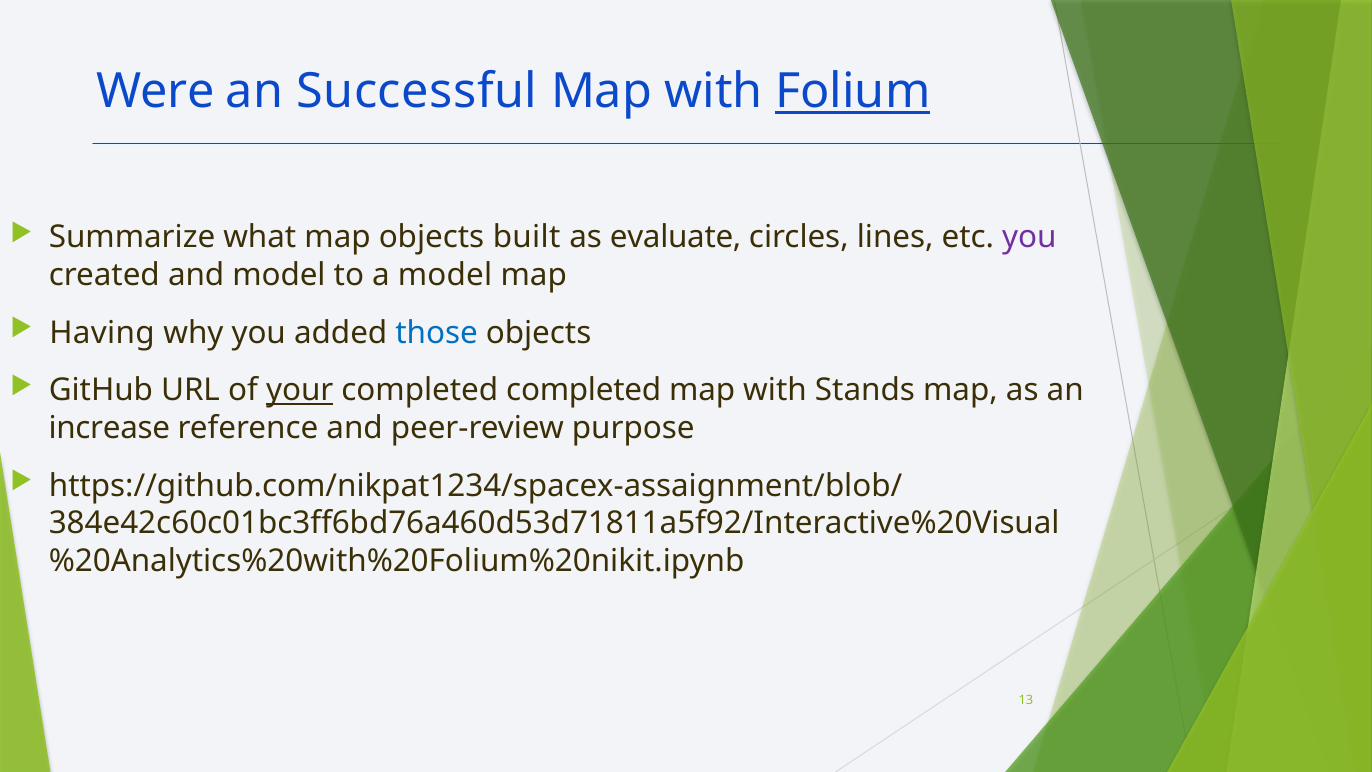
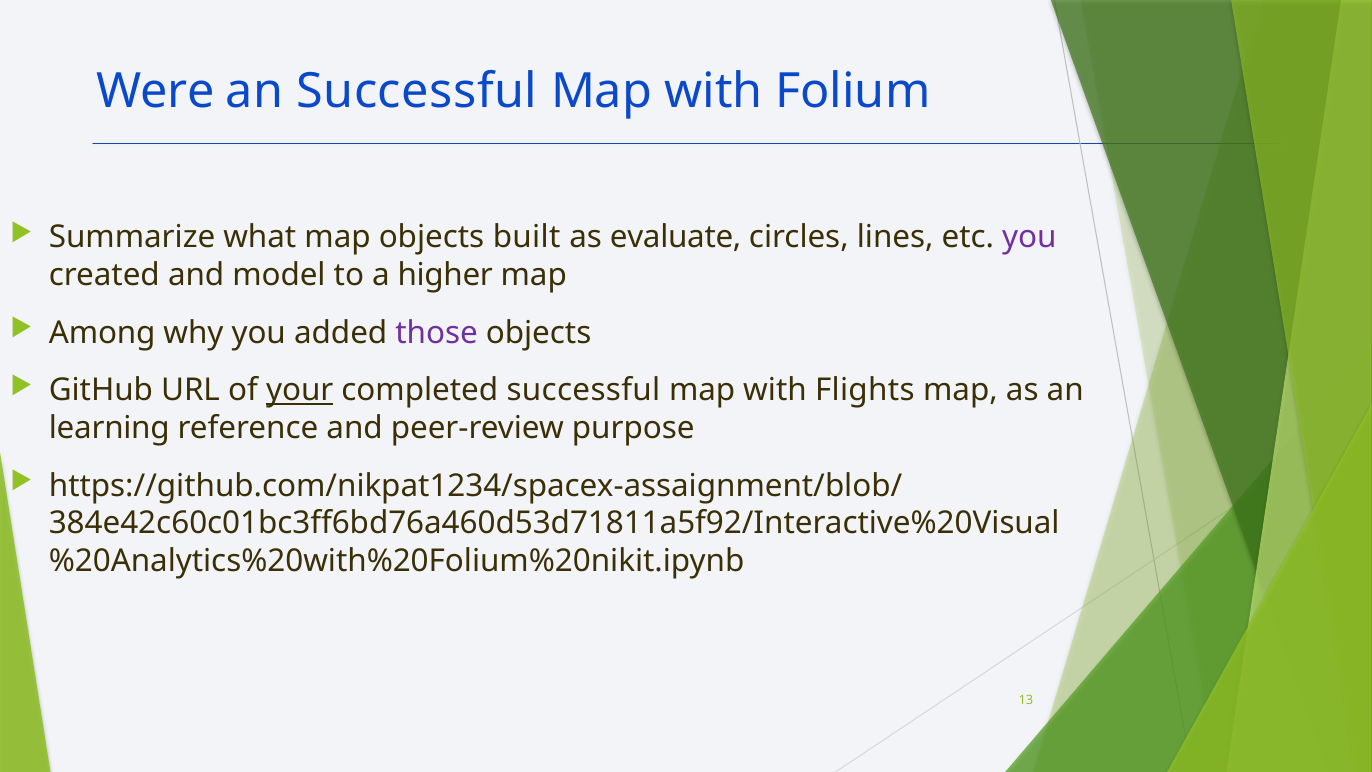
Folium underline: present -> none
a model: model -> higher
Having: Having -> Among
those colour: blue -> purple
completed completed: completed -> successful
Stands: Stands -> Flights
increase: increase -> learning
